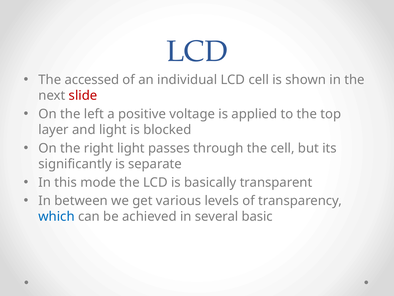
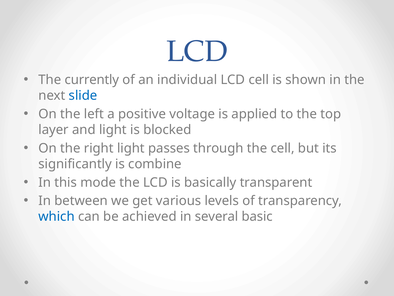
accessed: accessed -> currently
slide colour: red -> blue
separate: separate -> combine
